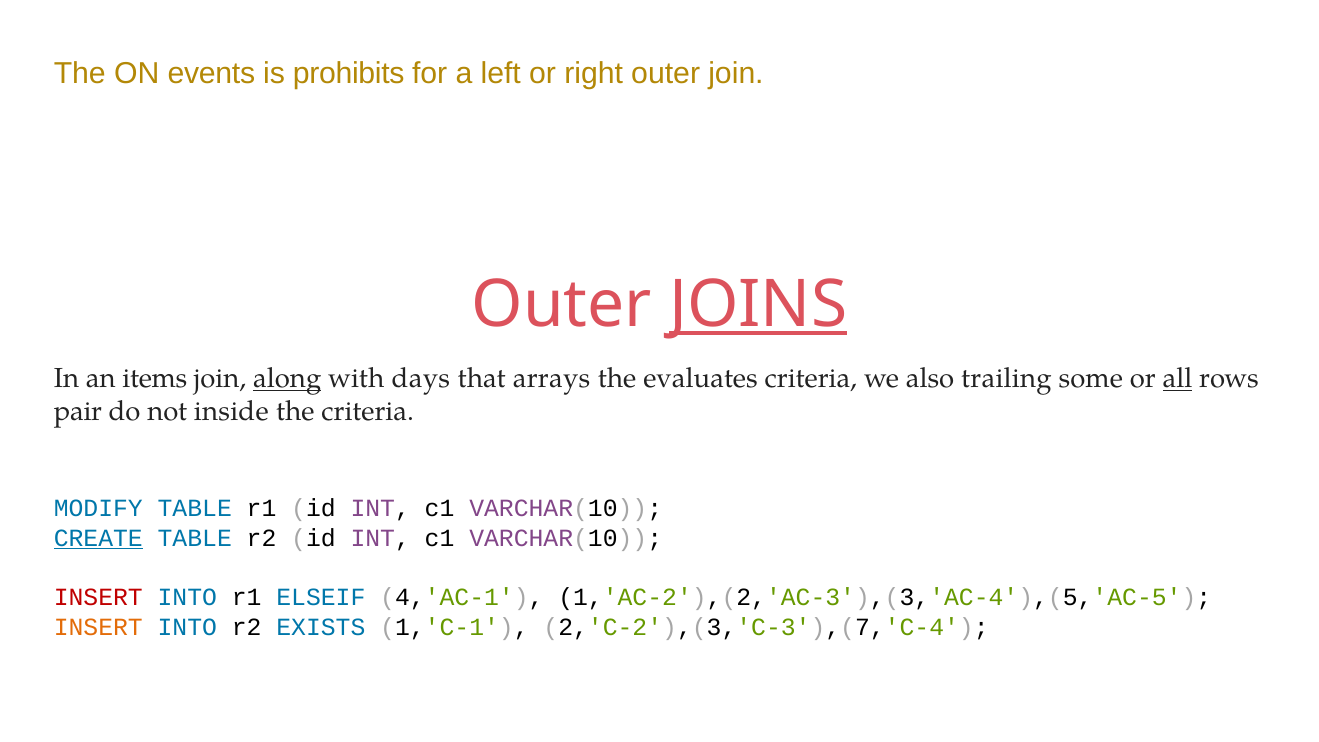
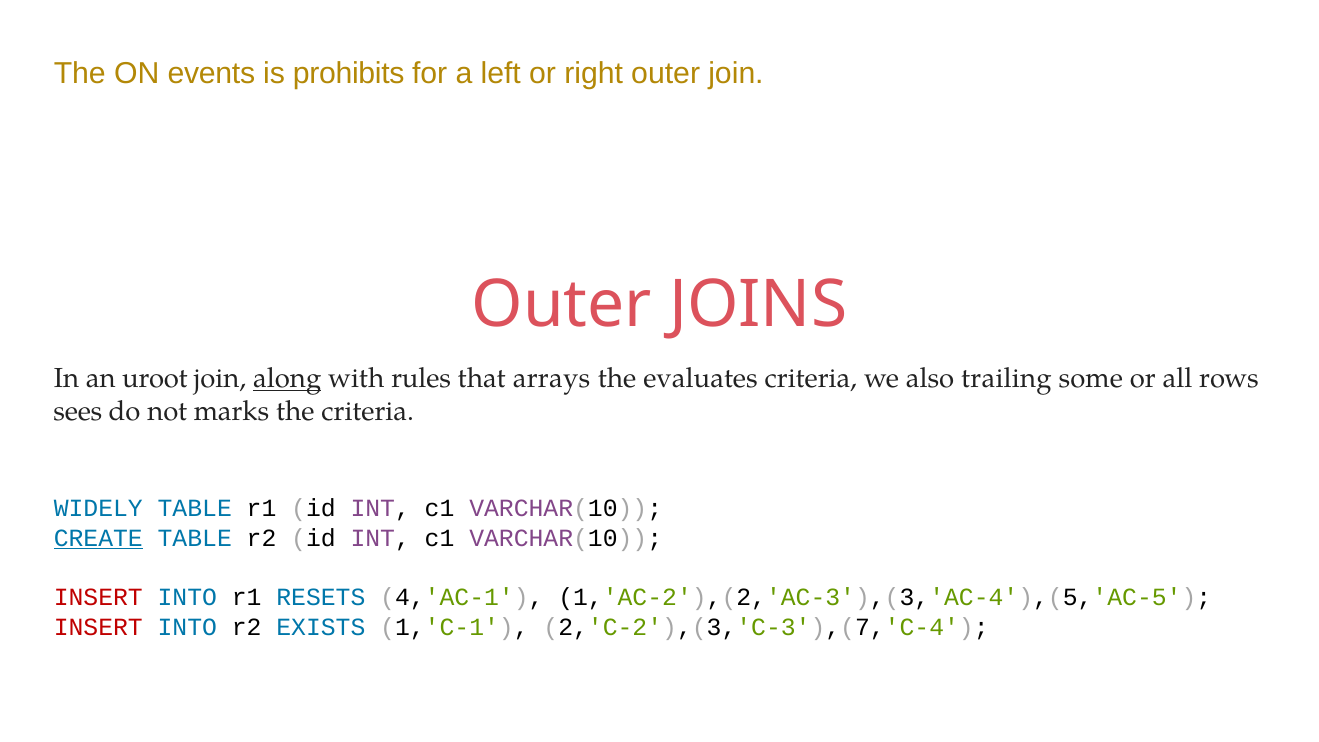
JOINS underline: present -> none
items: items -> uroot
days: days -> rules
all underline: present -> none
pair: pair -> sees
inside: inside -> marks
MODIFY: MODIFY -> WIDELY
ELSEIF: ELSEIF -> RESETS
INSERT at (98, 627) colour: orange -> red
